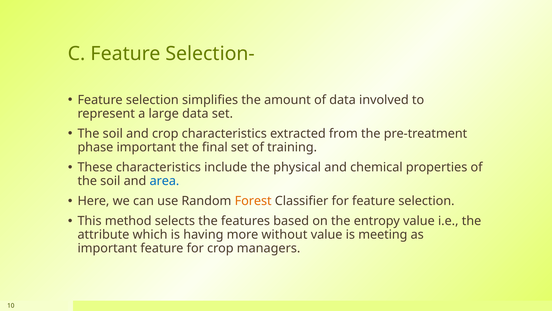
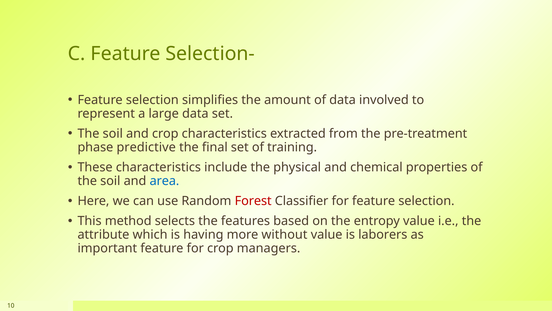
phase important: important -> predictive
Forest colour: orange -> red
meeting: meeting -> laborers
